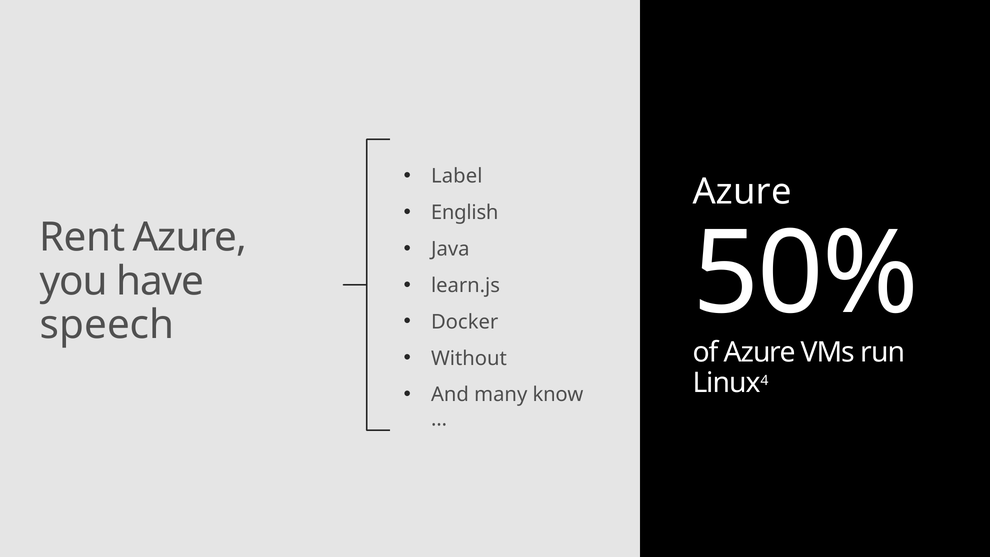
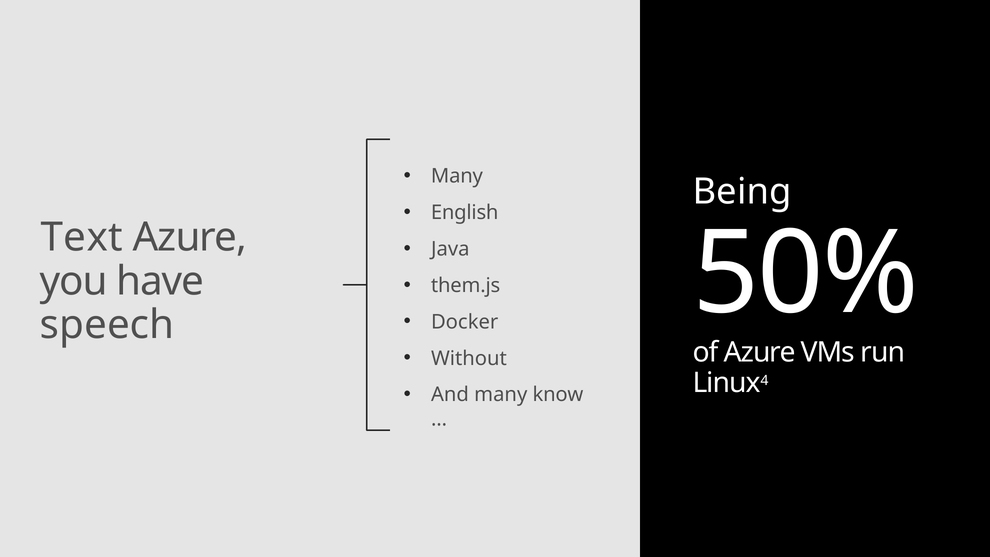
Label at (457, 176): Label -> Many
Azure at (742, 192): Azure -> Being
Rent: Rent -> Text
learn.js: learn.js -> them.js
